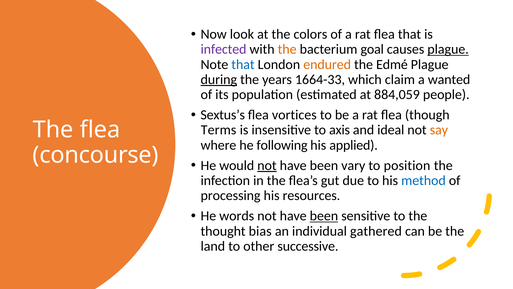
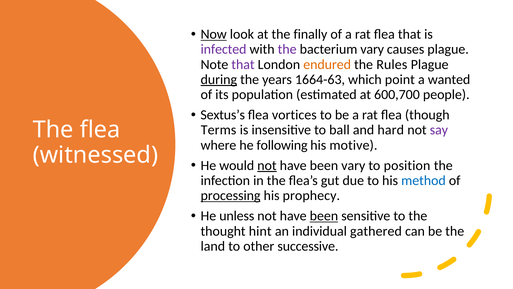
Now underline: none -> present
colors: colors -> finally
the at (287, 49) colour: orange -> purple
bacterium goal: goal -> vary
plague at (448, 49) underline: present -> none
that at (243, 64) colour: blue -> purple
Edmé: Edmé -> Rules
1664-33: 1664-33 -> 1664-63
claim: claim -> point
884,059: 884,059 -> 600,700
axis: axis -> ball
ideal: ideal -> hard
say colour: orange -> purple
applied: applied -> motive
concourse: concourse -> witnessed
processing underline: none -> present
resources: resources -> prophecy
words: words -> unless
bias: bias -> hint
